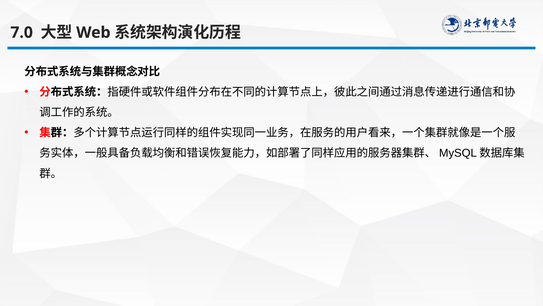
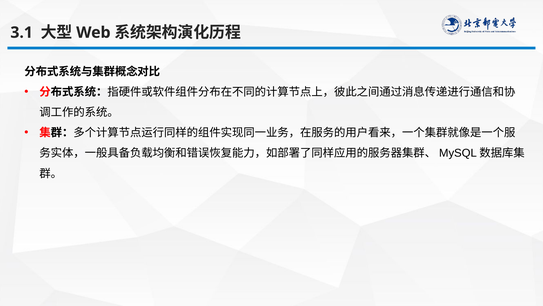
7.0: 7.0 -> 3.1
